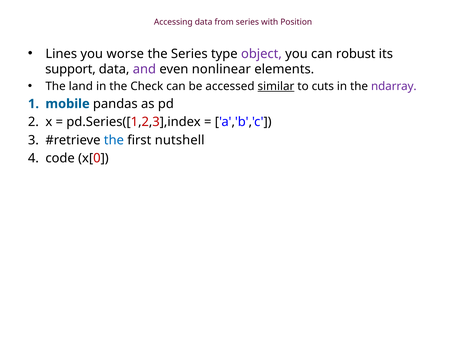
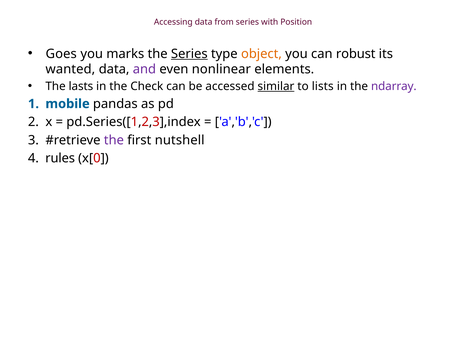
Lines: Lines -> Goes
worse: worse -> marks
Series at (189, 54) underline: none -> present
object colour: purple -> orange
support: support -> wanted
land: land -> lasts
cuts: cuts -> lists
the at (114, 140) colour: blue -> purple
code: code -> rules
